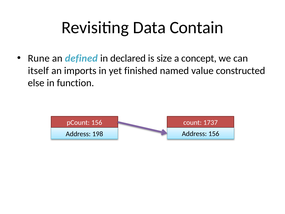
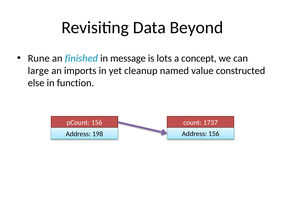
Contain: Contain -> Beyond
defined: defined -> finished
declared: declared -> message
size: size -> lots
itself: itself -> large
finished: finished -> cleanup
